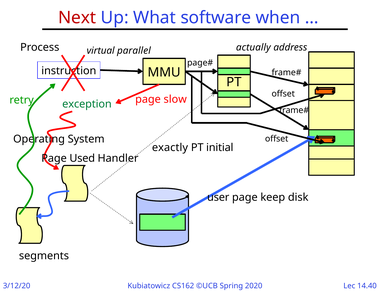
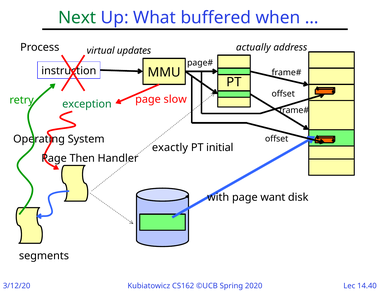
Next colour: red -> green
software: software -> buffered
parallel: parallel -> updates
Used: Used -> Then
user: user -> with
keep: keep -> want
